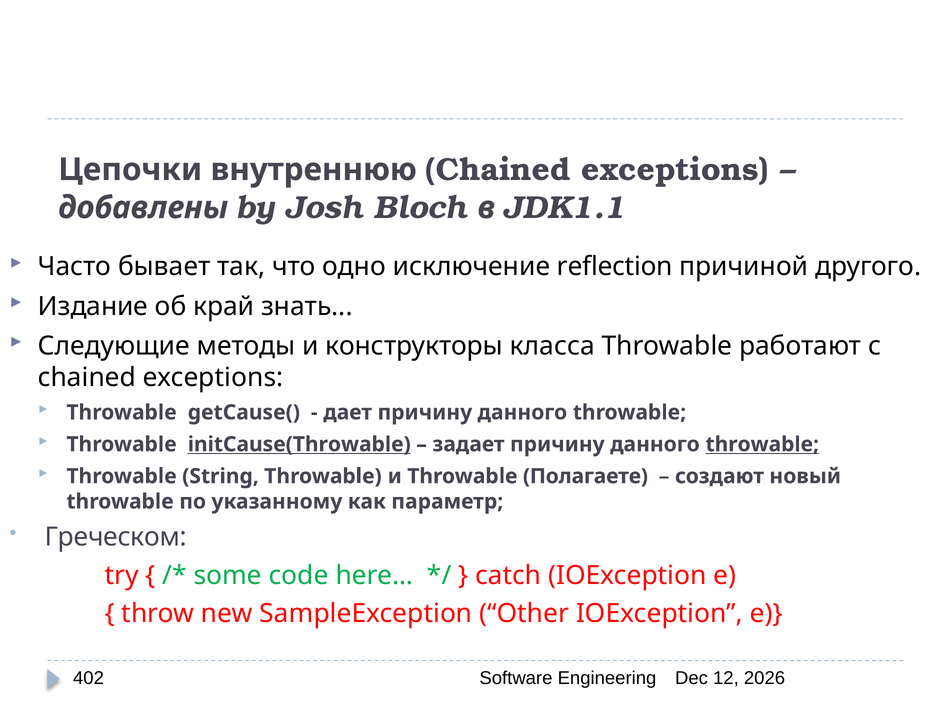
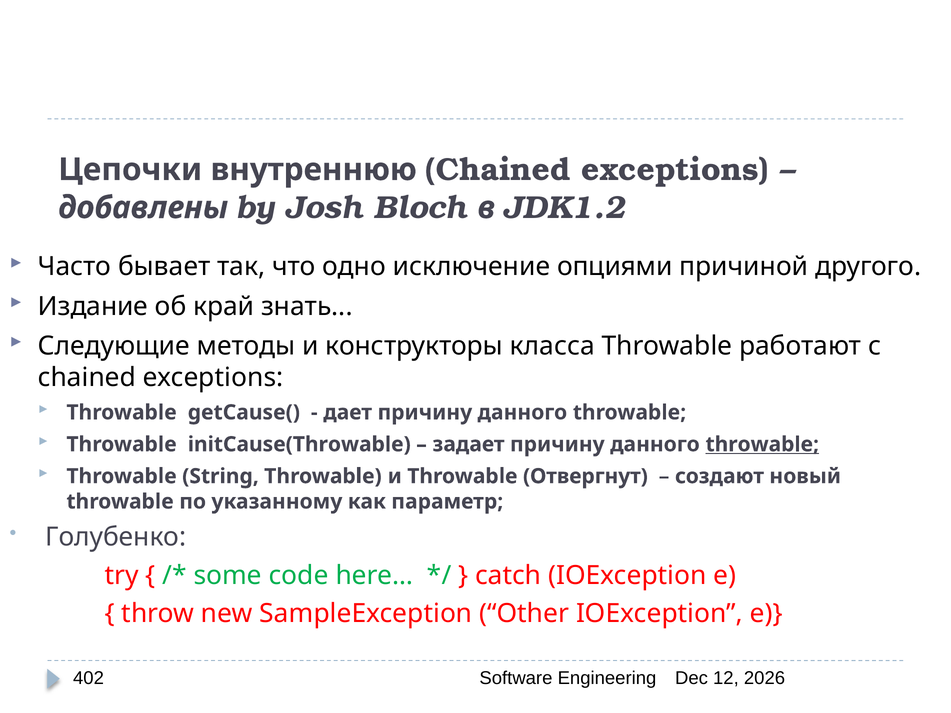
JDK1.1: JDK1.1 -> JDK1.2
reflection: reflection -> опциями
initCause(Throwable underline: present -> none
Полагаете: Полагаете -> Отвергнут
Греческом: Греческом -> Голубенко
